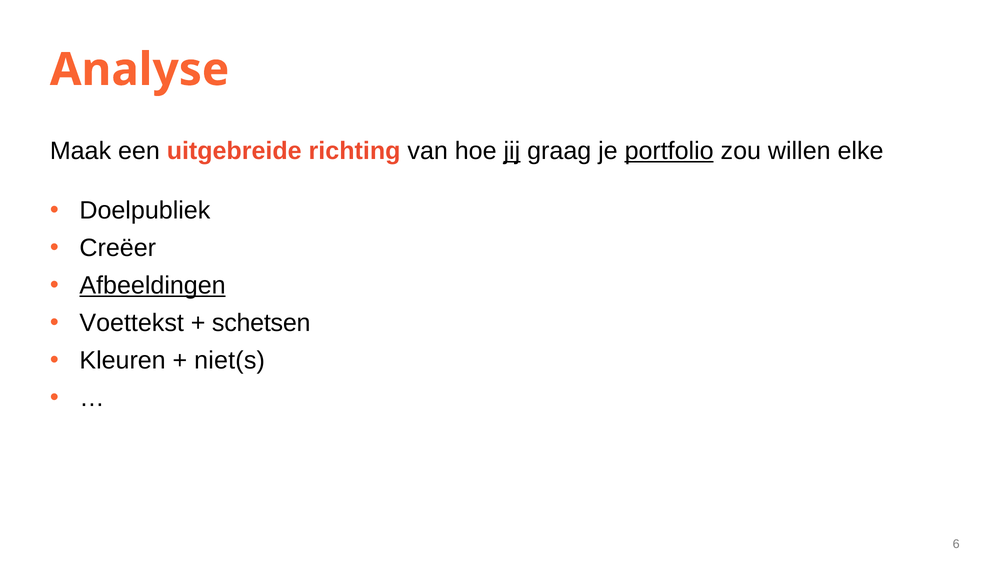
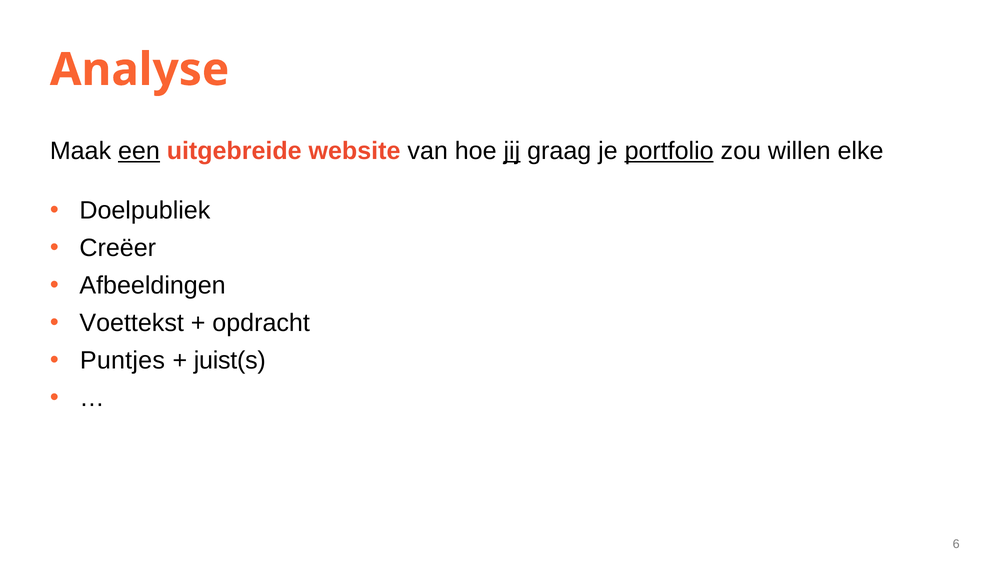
een underline: none -> present
richting: richting -> website
Afbeeldingen underline: present -> none
schetsen: schetsen -> opdracht
Kleuren: Kleuren -> Puntjes
niet(s: niet(s -> juist(s
